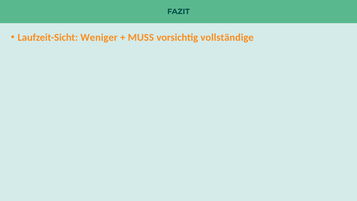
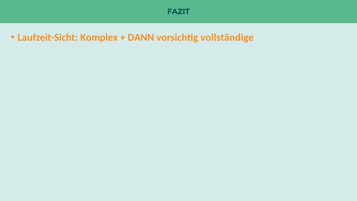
Weniger: Weniger -> Komplex
MUSS: MUSS -> DANN
